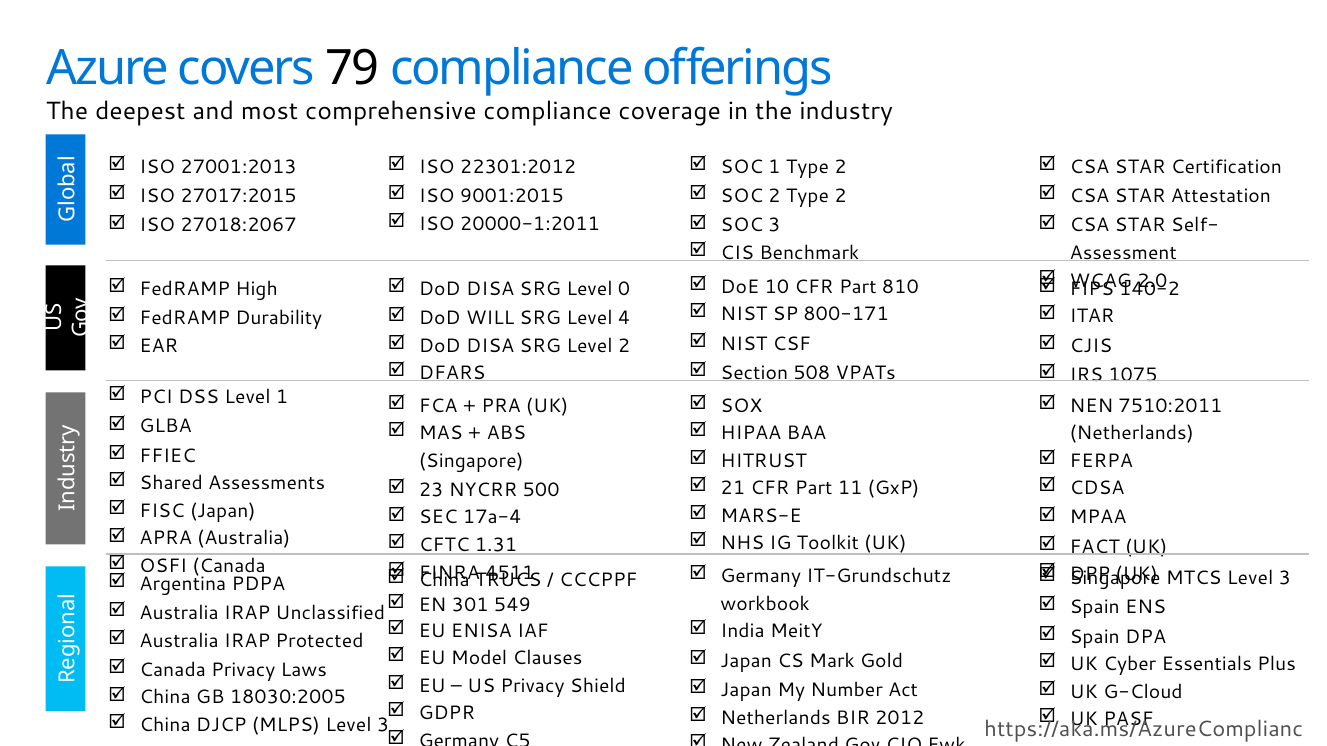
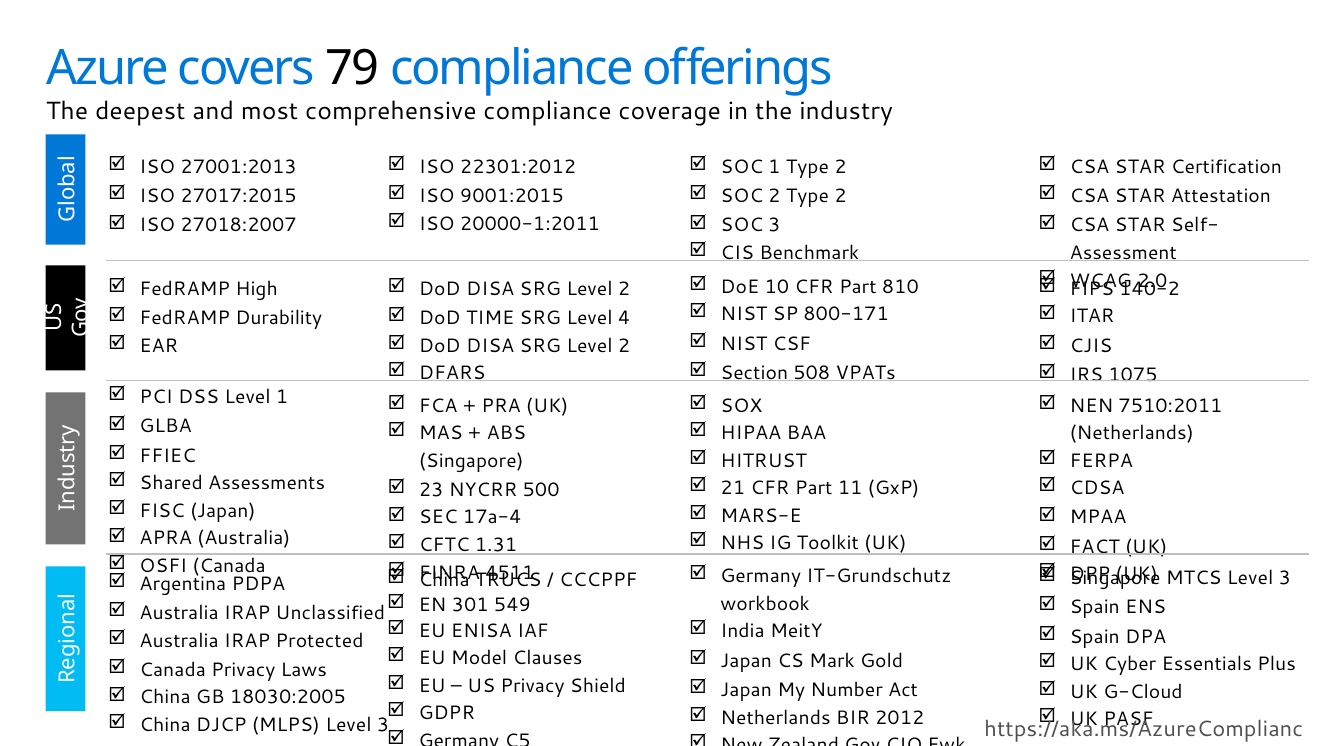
27018:2067: 27018:2067 -> 27018:2007
0 at (624, 289): 0 -> 2
WILL: WILL -> TIME
